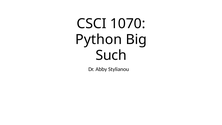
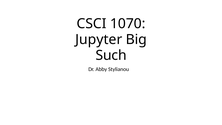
Python: Python -> Jupyter
